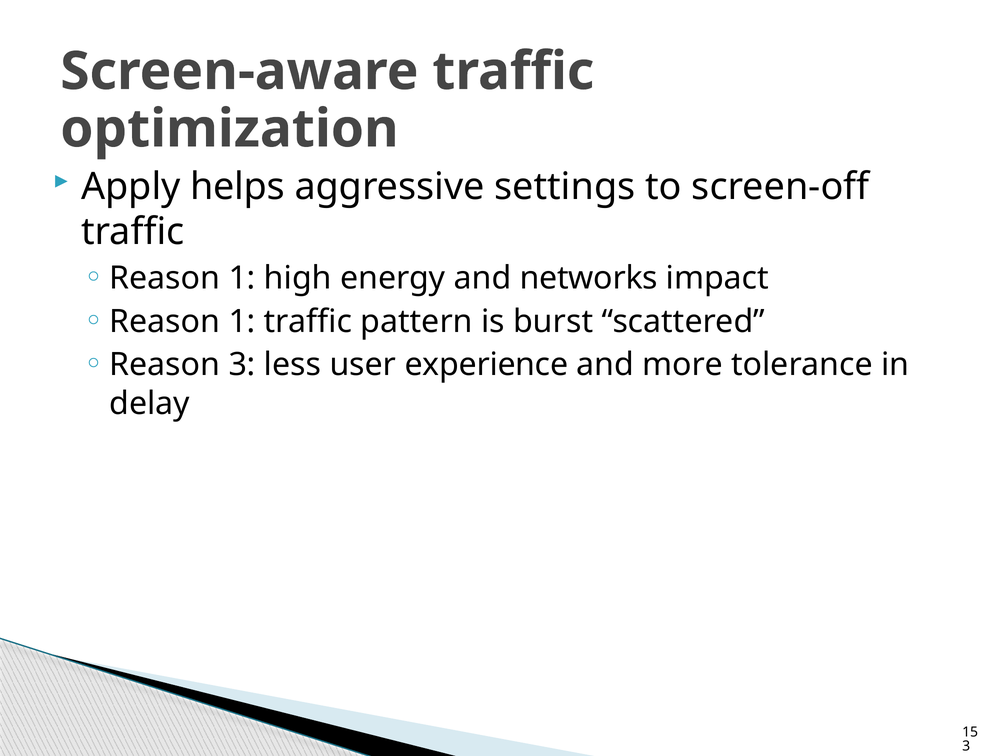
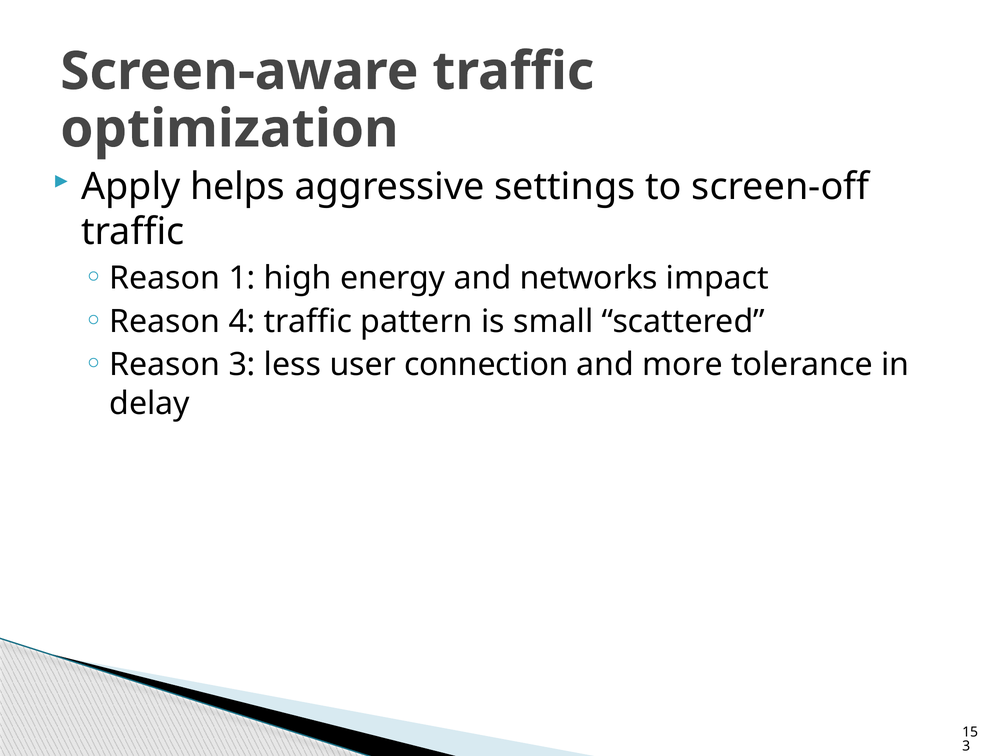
1 at (242, 321): 1 -> 4
burst: burst -> small
experience: experience -> connection
